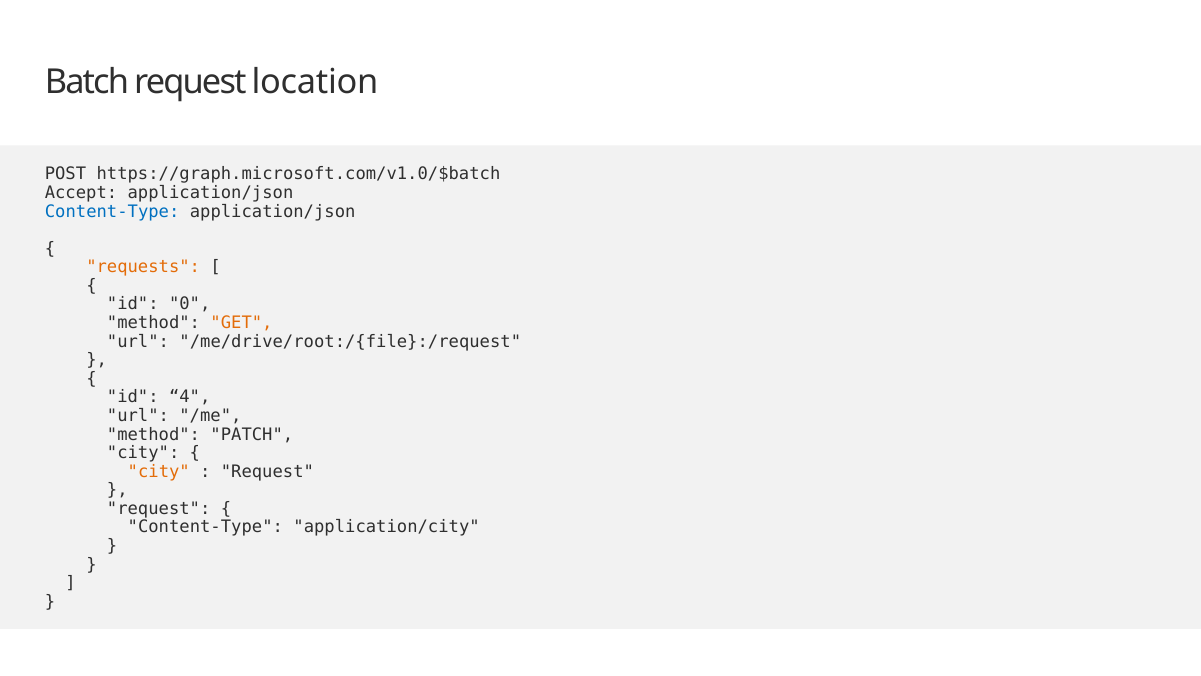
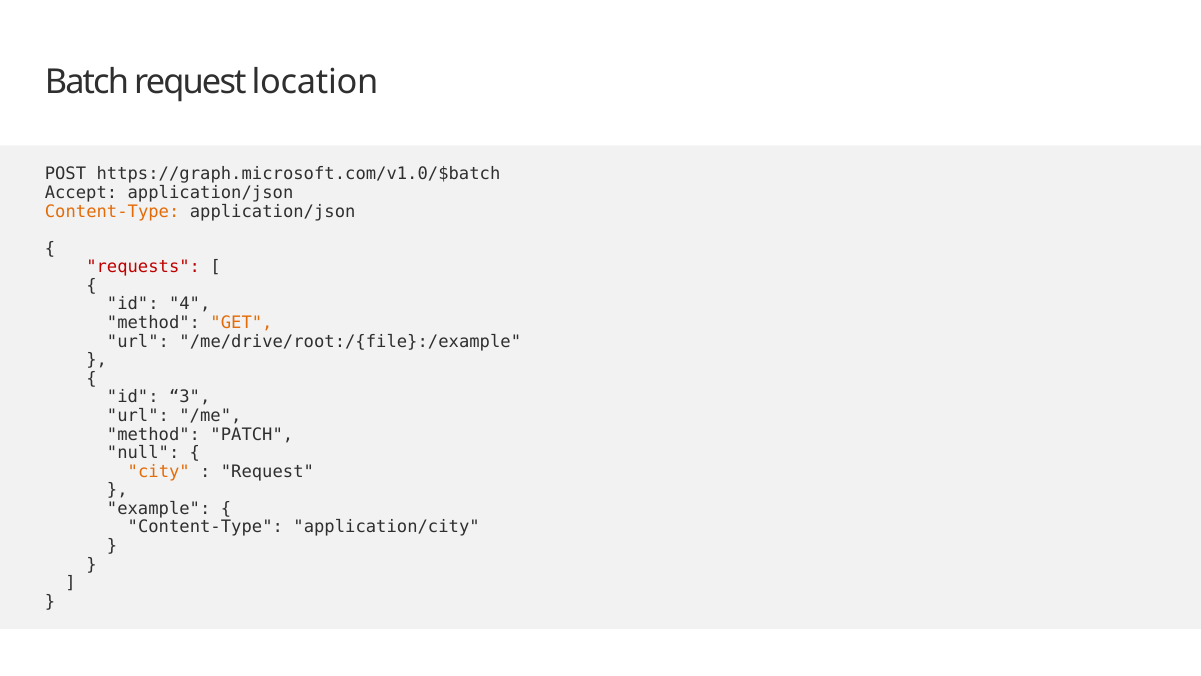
Content-Type at (112, 211) colour: blue -> orange
requests colour: orange -> red
0: 0 -> 4
/me/drive/root:/{file}:/request: /me/drive/root:/{file}:/request -> /me/drive/root:/{file}:/example
4: 4 -> 3
city at (143, 453): city -> null
request at (159, 508): request -> example
